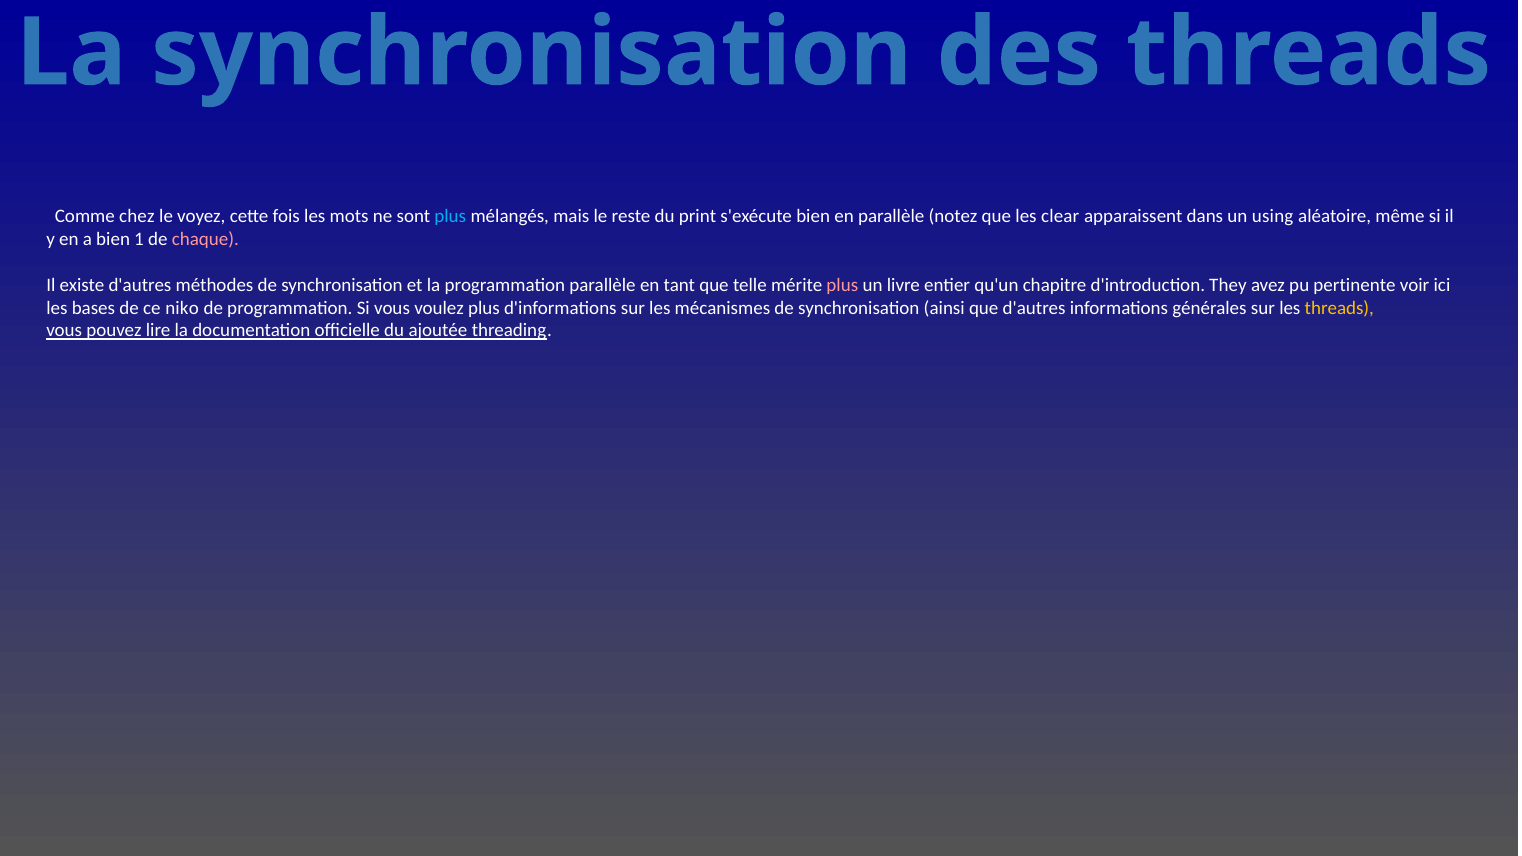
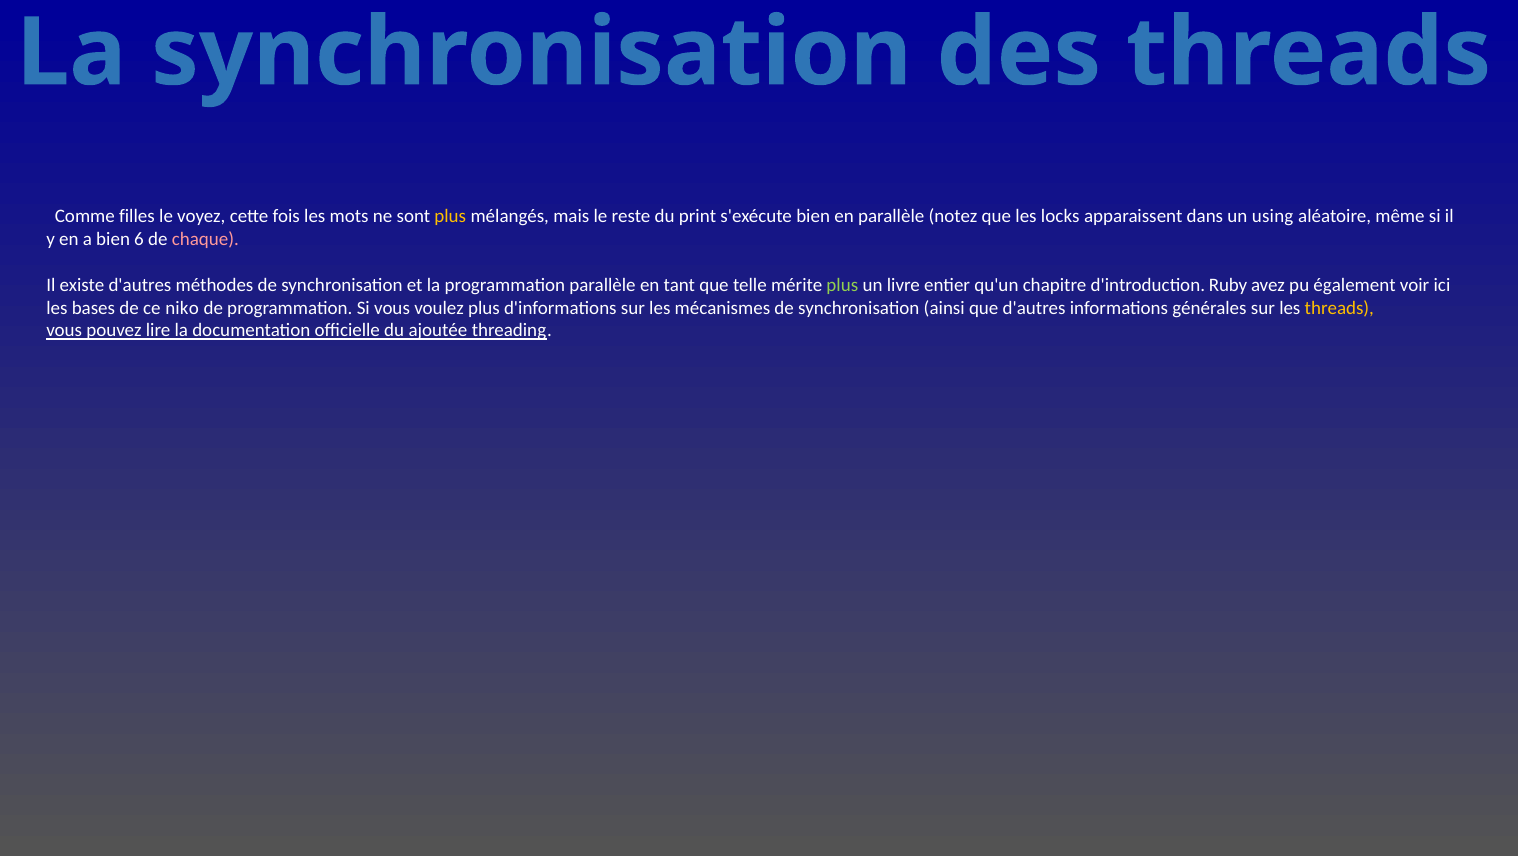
chez: chez -> filles
plus at (450, 216) colour: light blue -> yellow
clear: clear -> locks
1: 1 -> 6
plus at (842, 285) colour: pink -> light green
They: They -> Ruby
pertinente: pertinente -> également
